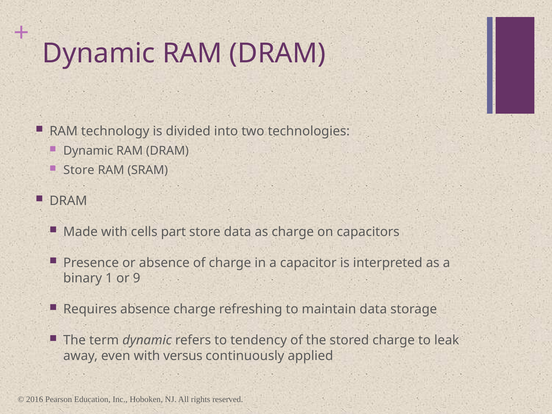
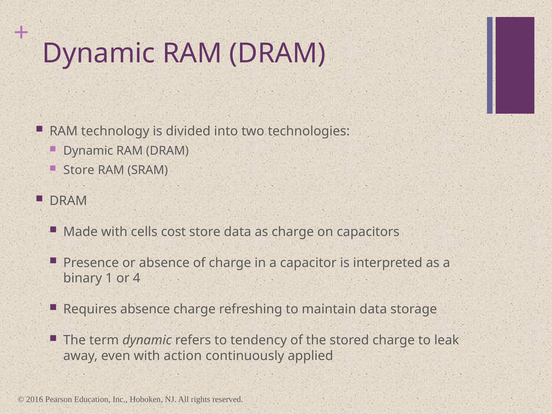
part: part -> cost
9: 9 -> 4
versus: versus -> action
